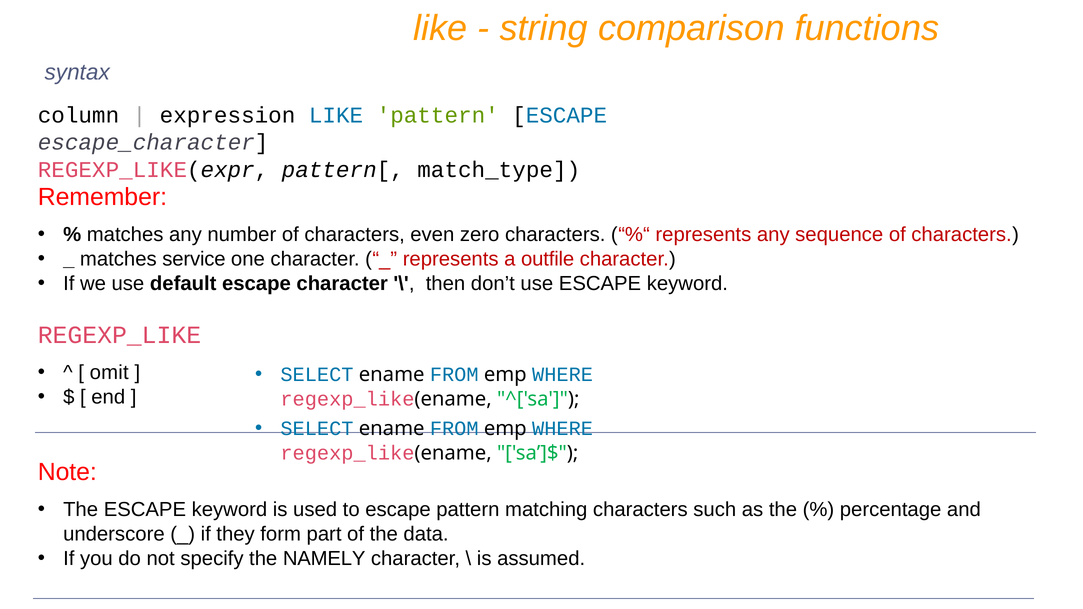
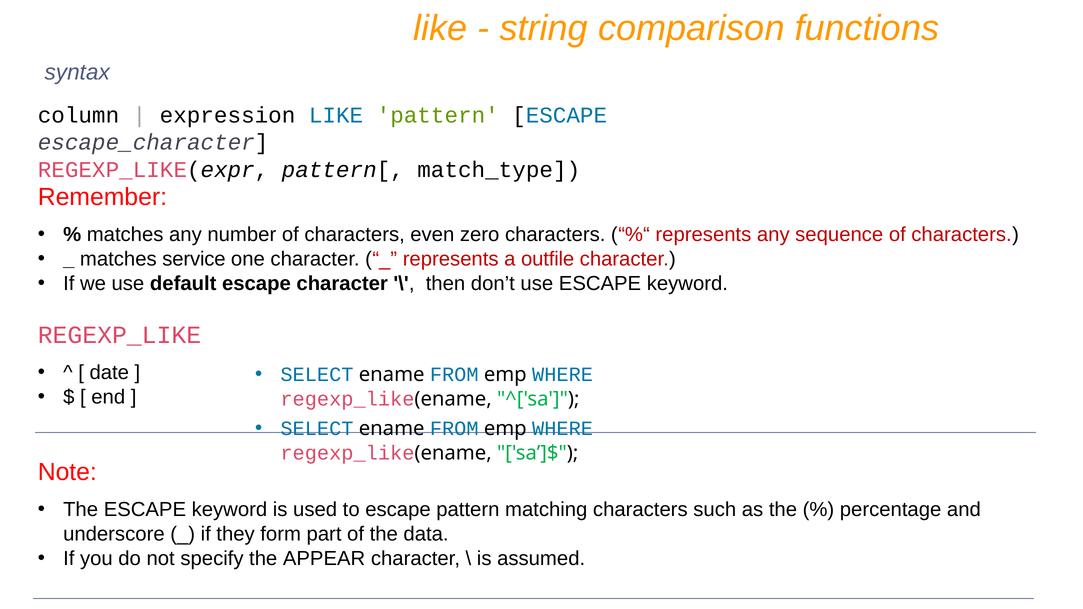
omit: omit -> date
NAMELY: NAMELY -> APPEAR
